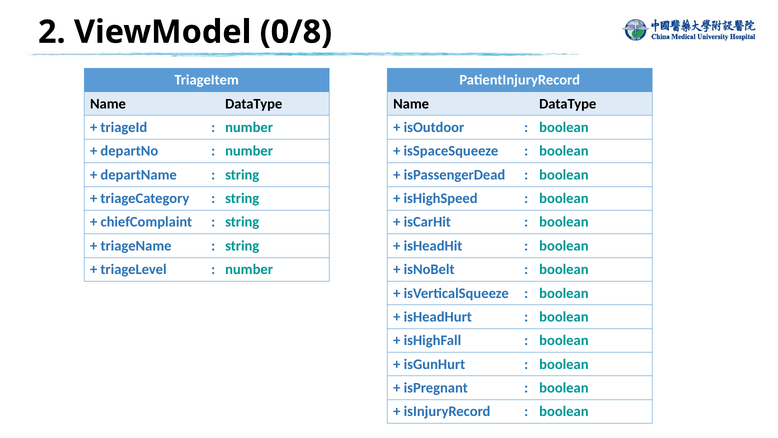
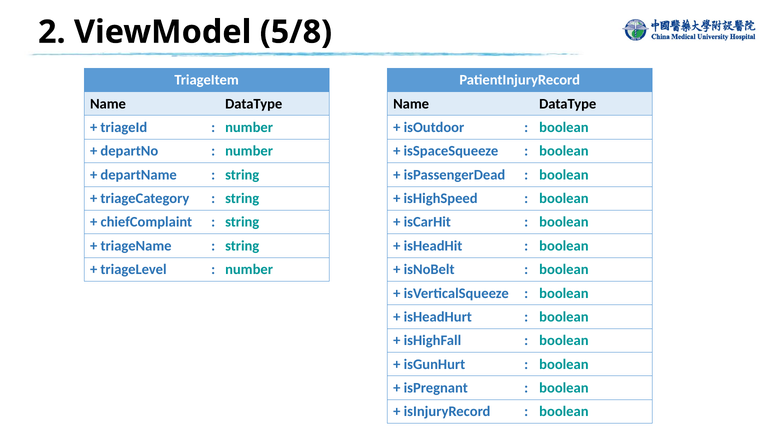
0/8: 0/8 -> 5/8
